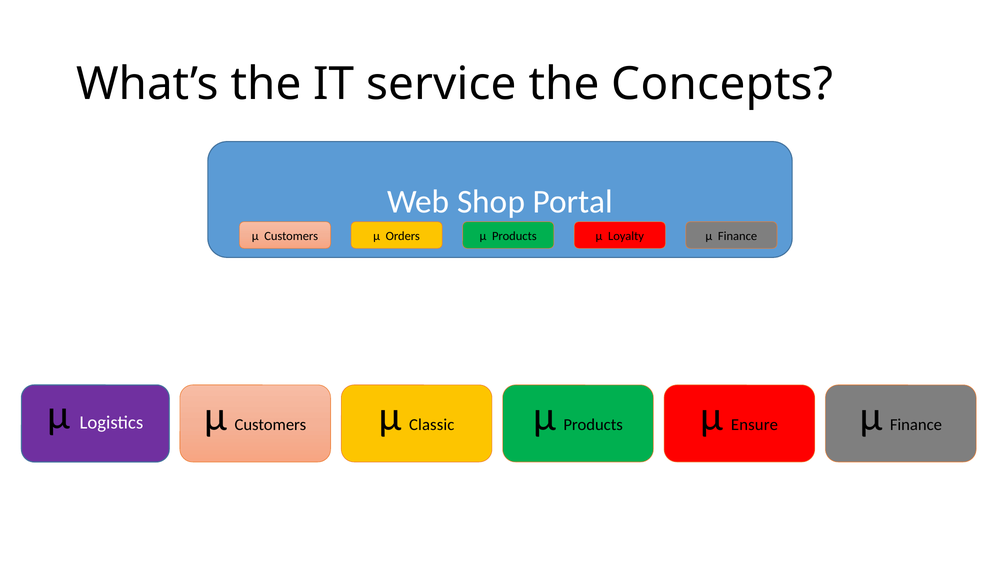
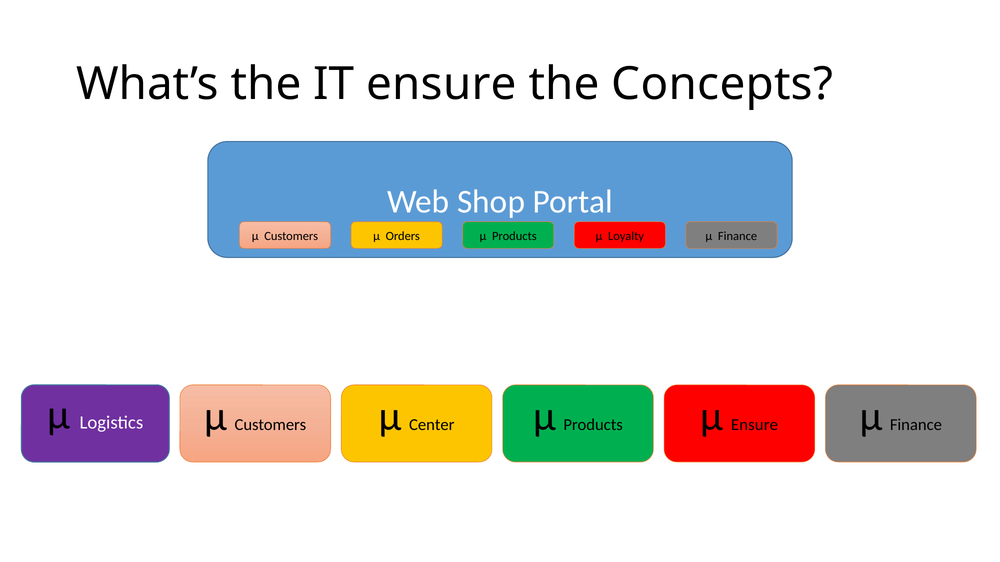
IT service: service -> ensure
Classic: Classic -> Center
